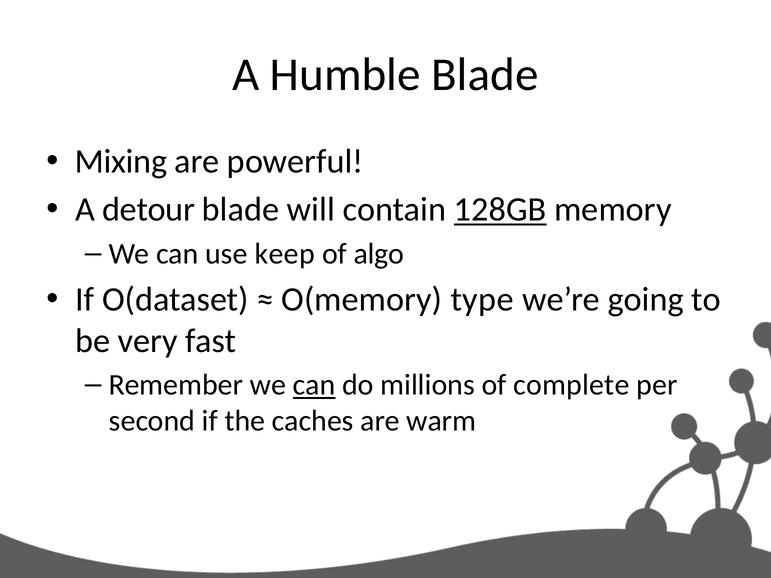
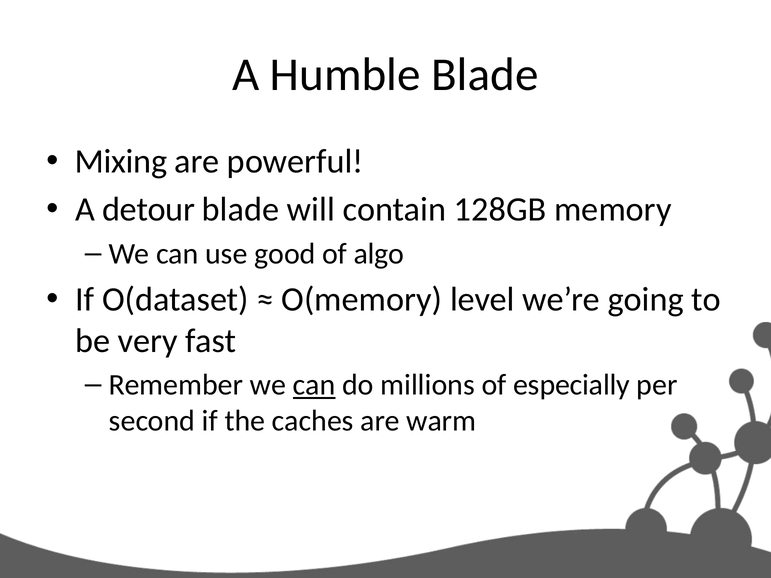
128GB underline: present -> none
keep: keep -> good
type: type -> level
complete: complete -> especially
